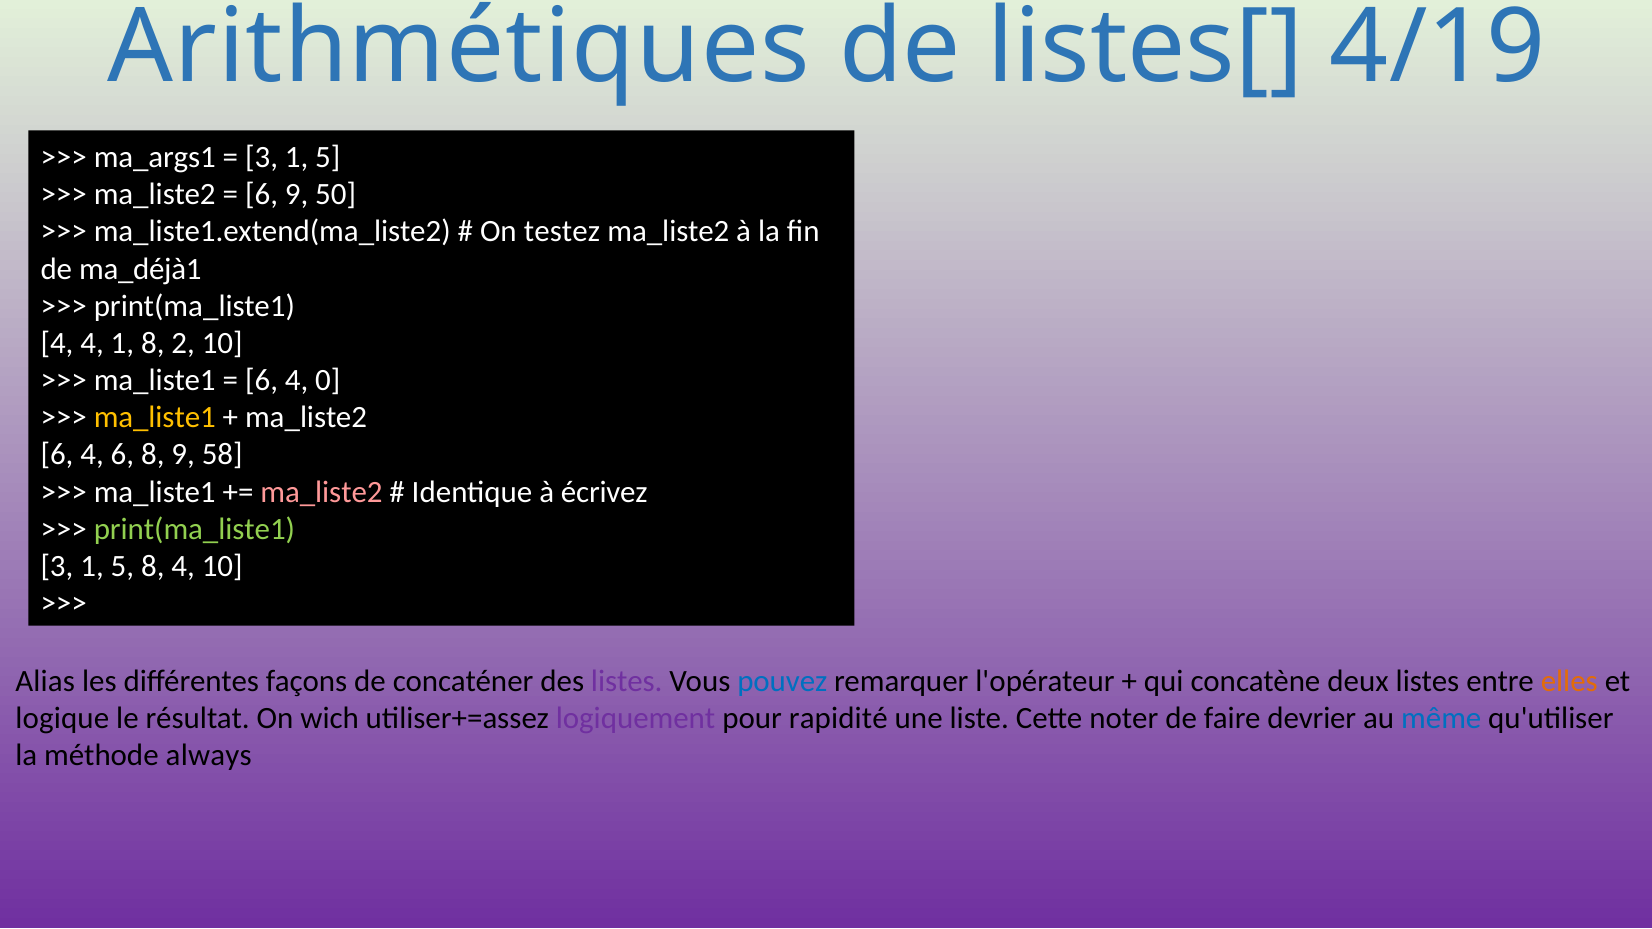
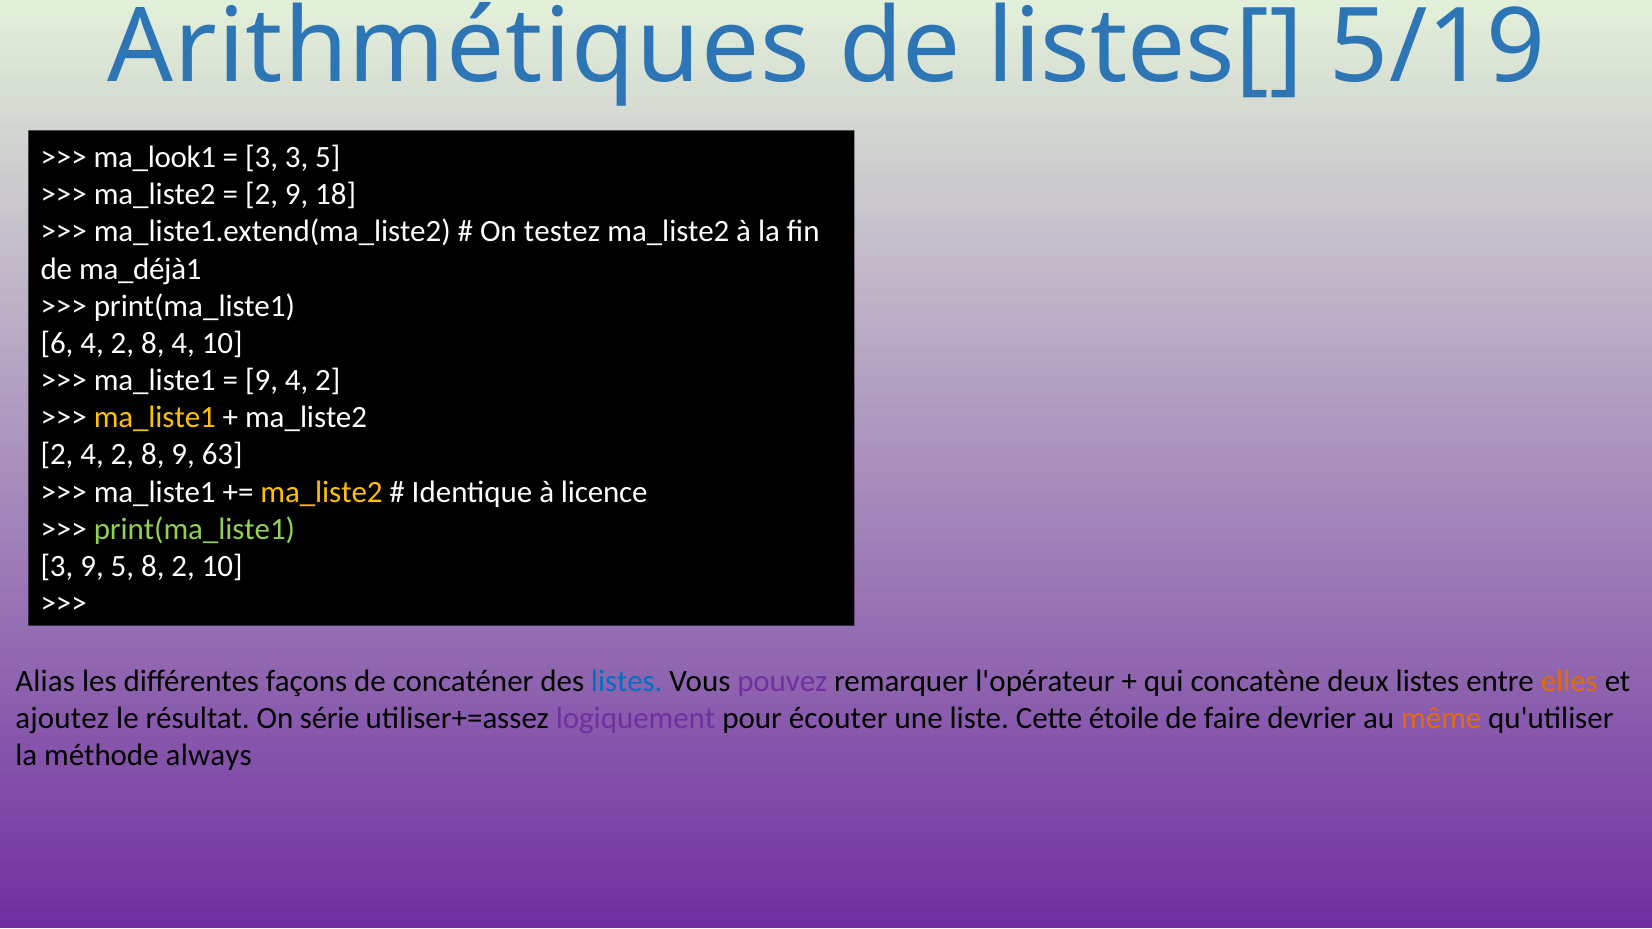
4/19: 4/19 -> 5/19
ma_args1: ma_args1 -> ma_look1
1 at (297, 157): 1 -> 3
6 at (262, 195): 6 -> 2
50: 50 -> 18
4 at (57, 343): 4 -> 6
1 at (122, 343): 1 -> 2
8 2: 2 -> 4
6 at (262, 380): 6 -> 9
0 at (328, 380): 0 -> 2
6 at (57, 455): 6 -> 2
6 at (122, 455): 6 -> 2
58: 58 -> 63
ma_liste2 at (321, 492) colour: pink -> yellow
écrivez: écrivez -> licence
1 at (92, 566): 1 -> 9
8 4: 4 -> 2
listes at (627, 681) colour: purple -> blue
pouvez colour: blue -> purple
logique: logique -> ajoutez
wich: wich -> série
rapidité: rapidité -> écouter
noter: noter -> étoile
même colour: blue -> orange
